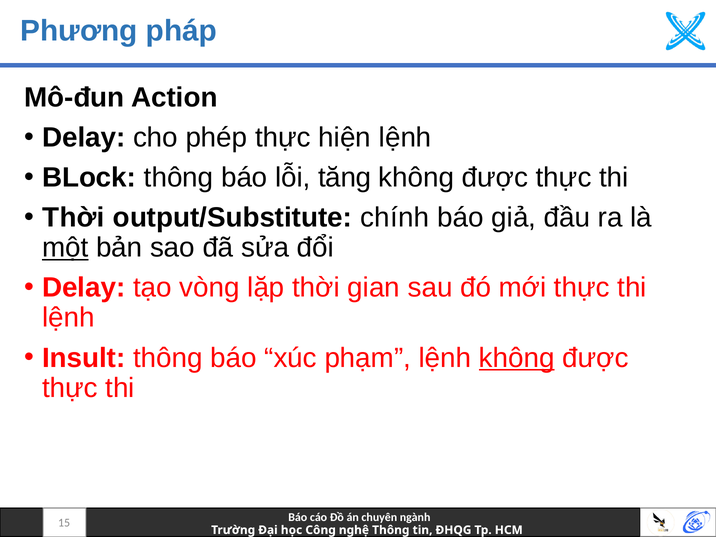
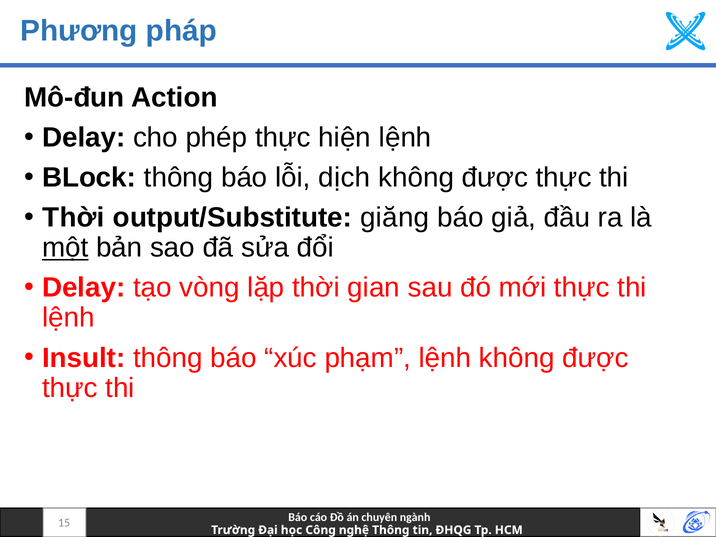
tăng: tăng -> dịch
chính: chính -> giăng
không at (517, 358) underline: present -> none
